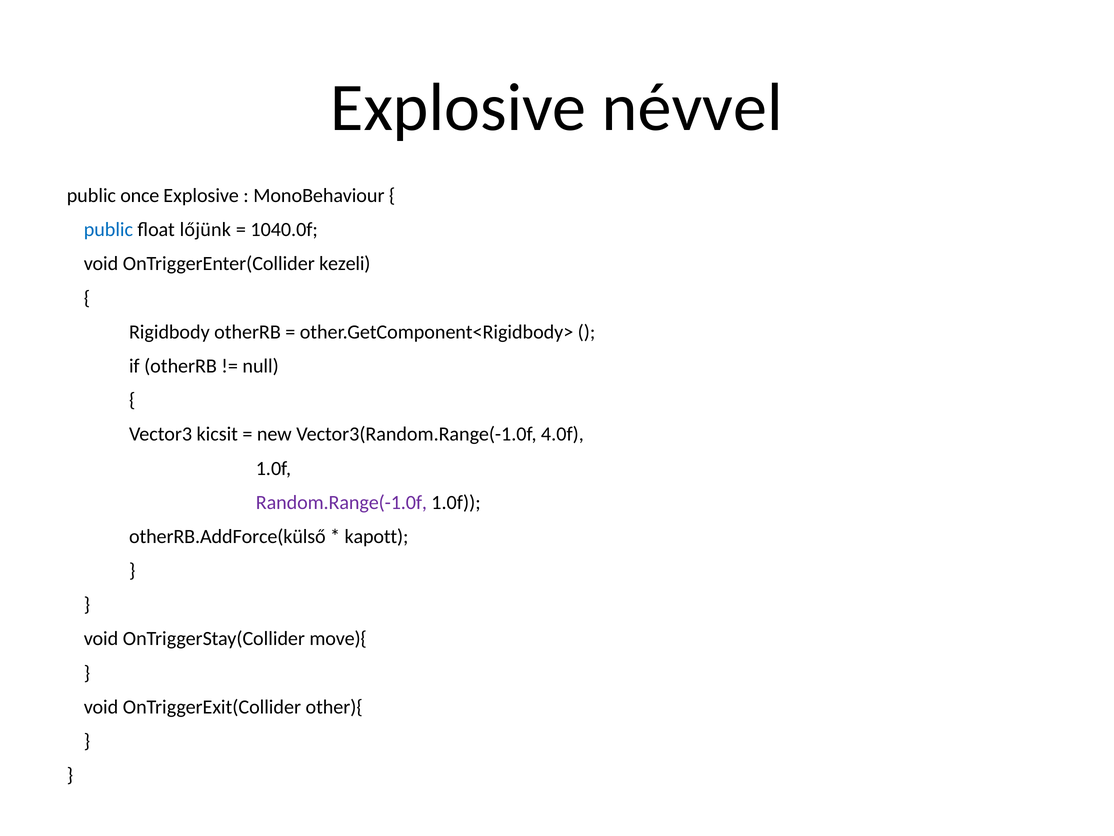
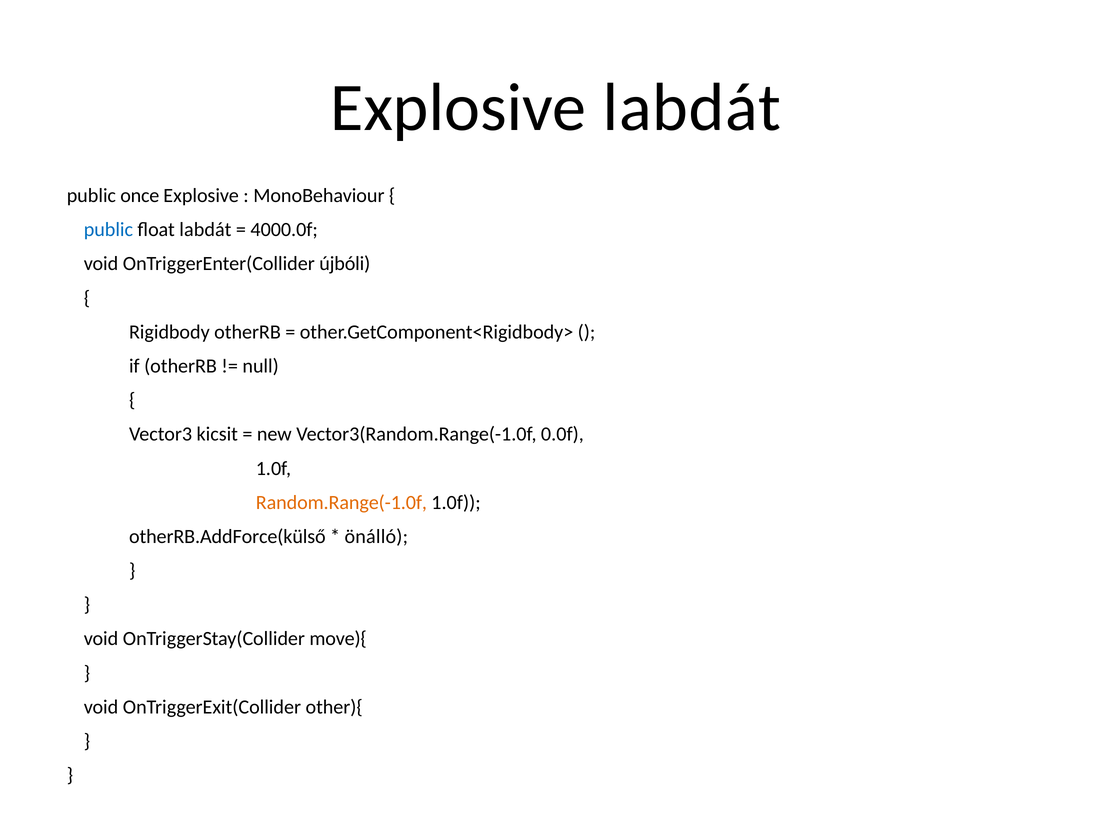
Explosive névvel: névvel -> labdát
float lőjünk: lőjünk -> labdát
1040.0f: 1040.0f -> 4000.0f
kezeli: kezeli -> újbóli
4.0f: 4.0f -> 0.0f
Random.Range(-1.0f colour: purple -> orange
kapott: kapott -> önálló
